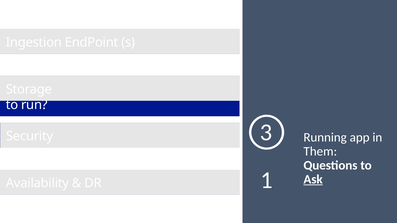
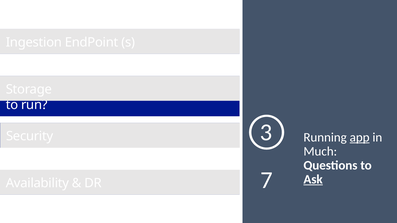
app underline: none -> present
Them at (320, 152): Them -> Much
1: 1 -> 7
